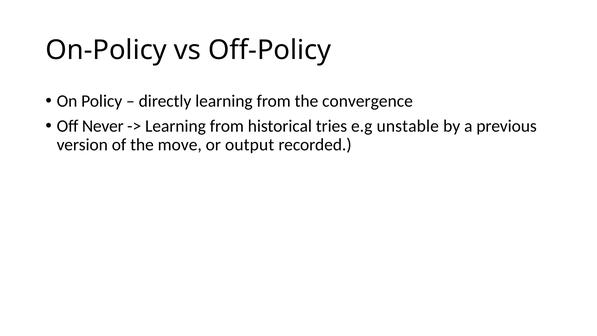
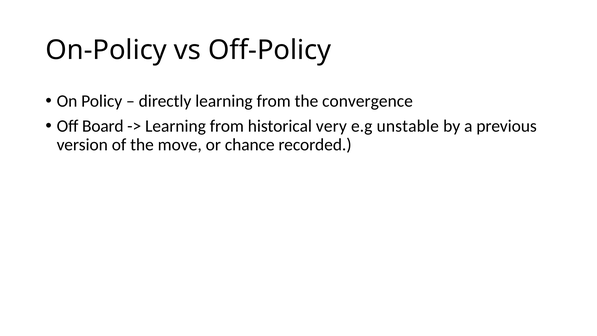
Never: Never -> Board
tries: tries -> very
output: output -> chance
